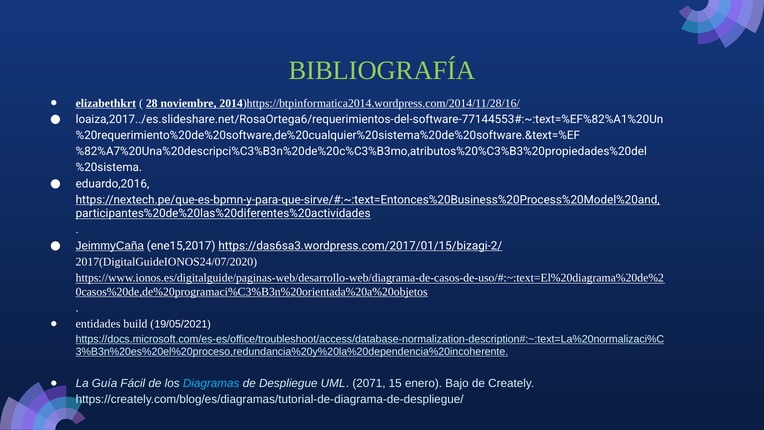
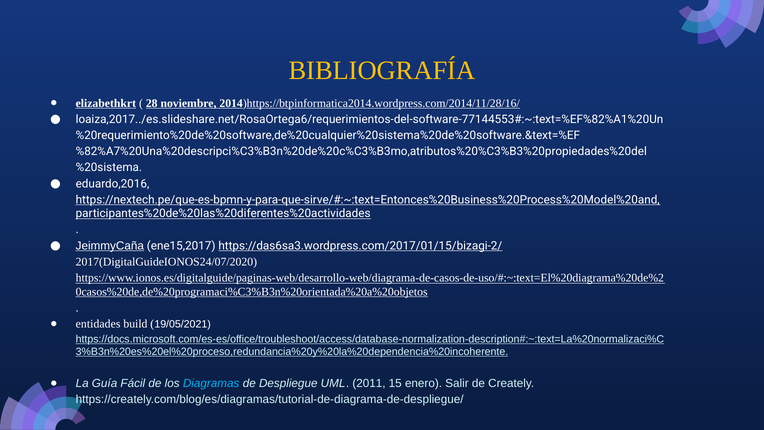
BIBLIOGRAFÍA colour: light green -> yellow
2071: 2071 -> 2011
Bajo: Bajo -> Salir
